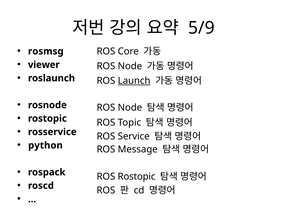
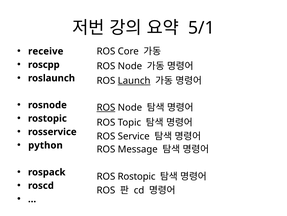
5/9: 5/9 -> 5/1
rosmsg: rosmsg -> receive
viewer: viewer -> roscpp
ROS at (106, 107) underline: none -> present
